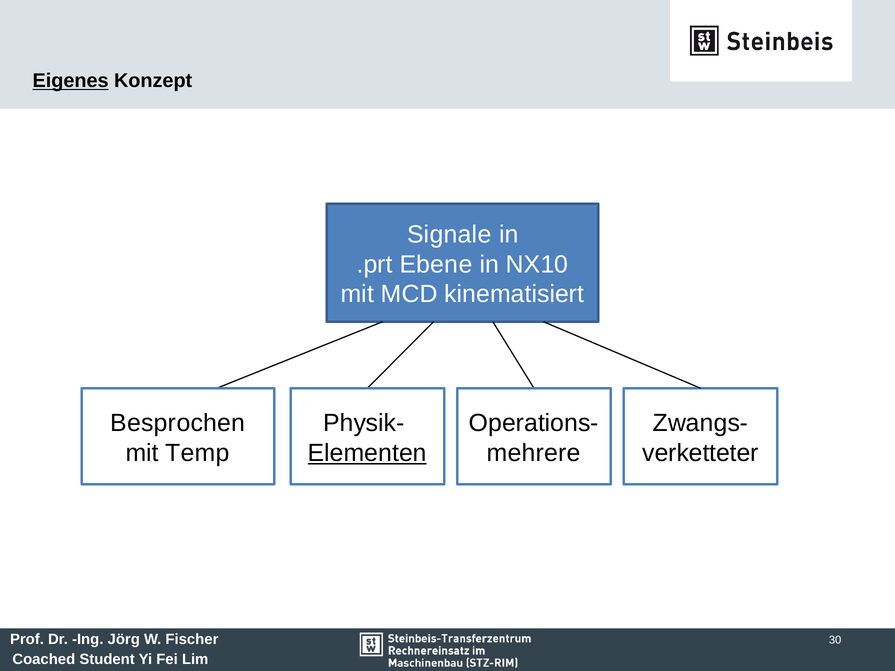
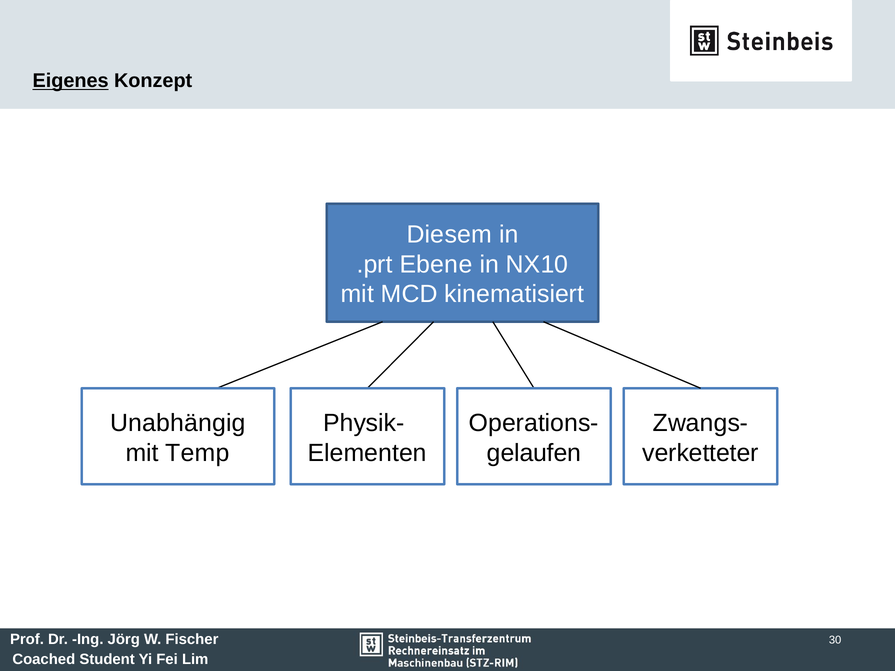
Signale: Signale -> Diesem
Besprochen: Besprochen -> Unabhängig
Elementen underline: present -> none
mehrere: mehrere -> gelaufen
